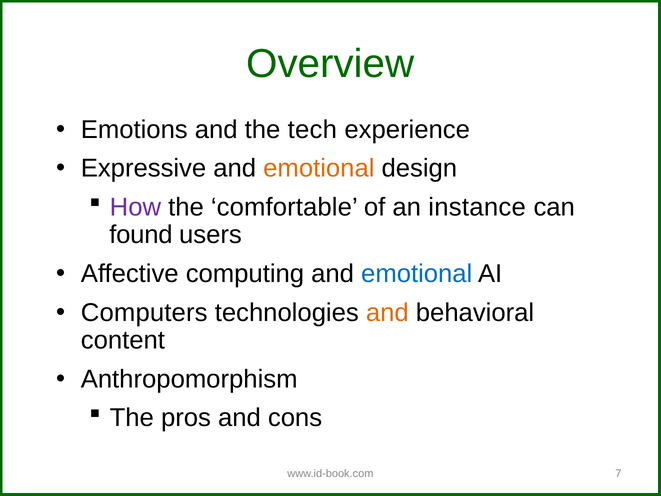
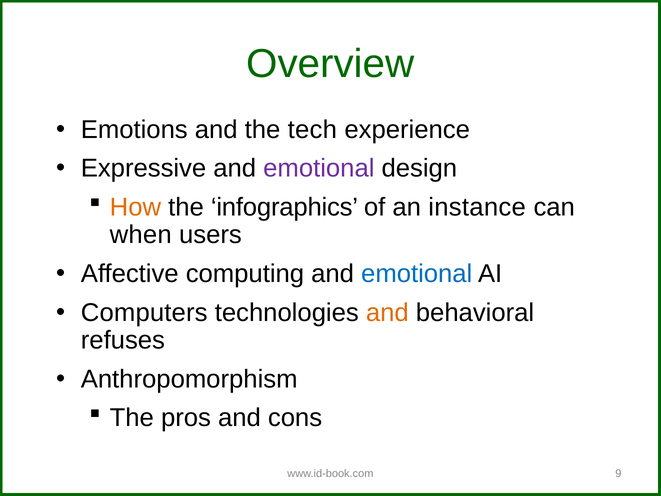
emotional at (319, 168) colour: orange -> purple
How colour: purple -> orange
comfortable: comfortable -> infographics
found: found -> when
content: content -> refuses
7: 7 -> 9
